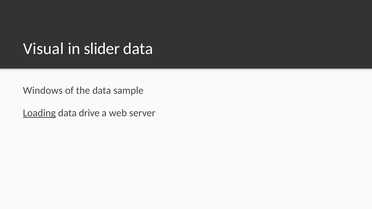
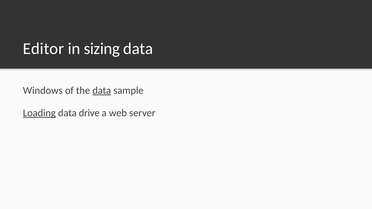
Visual: Visual -> Editor
slider: slider -> sizing
data at (102, 91) underline: none -> present
